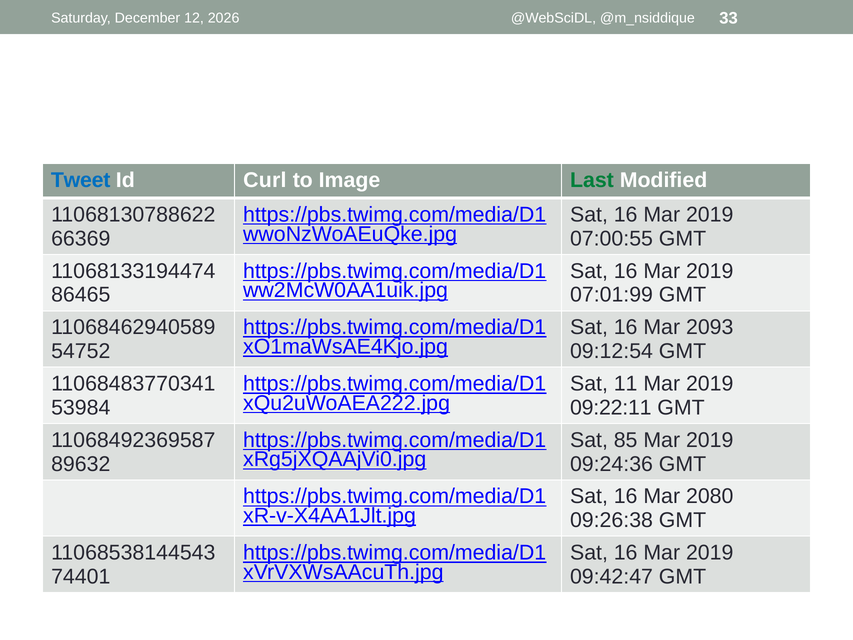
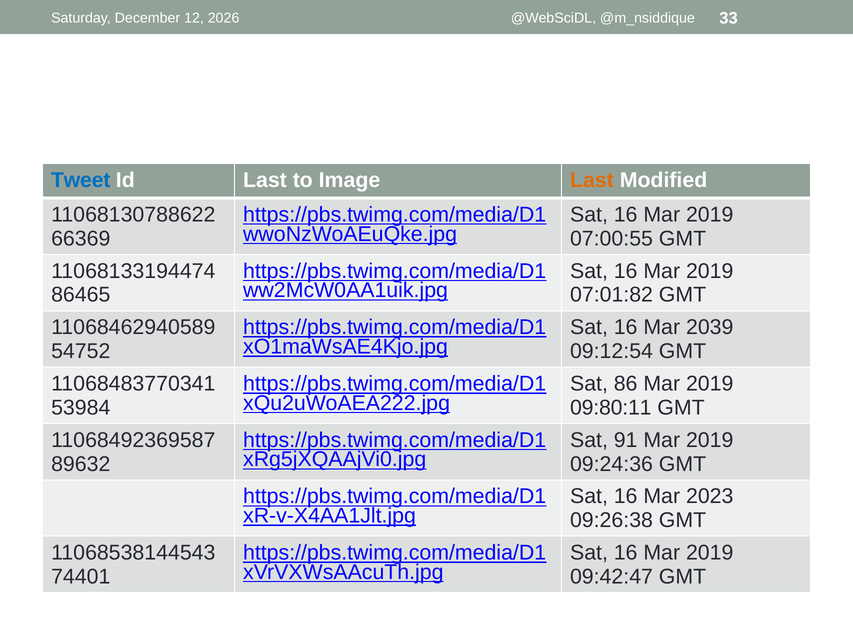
Id Curl: Curl -> Last
Last at (592, 180) colour: green -> orange
07:01:99: 07:01:99 -> 07:01:82
2093: 2093 -> 2039
11: 11 -> 86
09:22:11: 09:22:11 -> 09:80:11
85: 85 -> 91
2080: 2080 -> 2023
